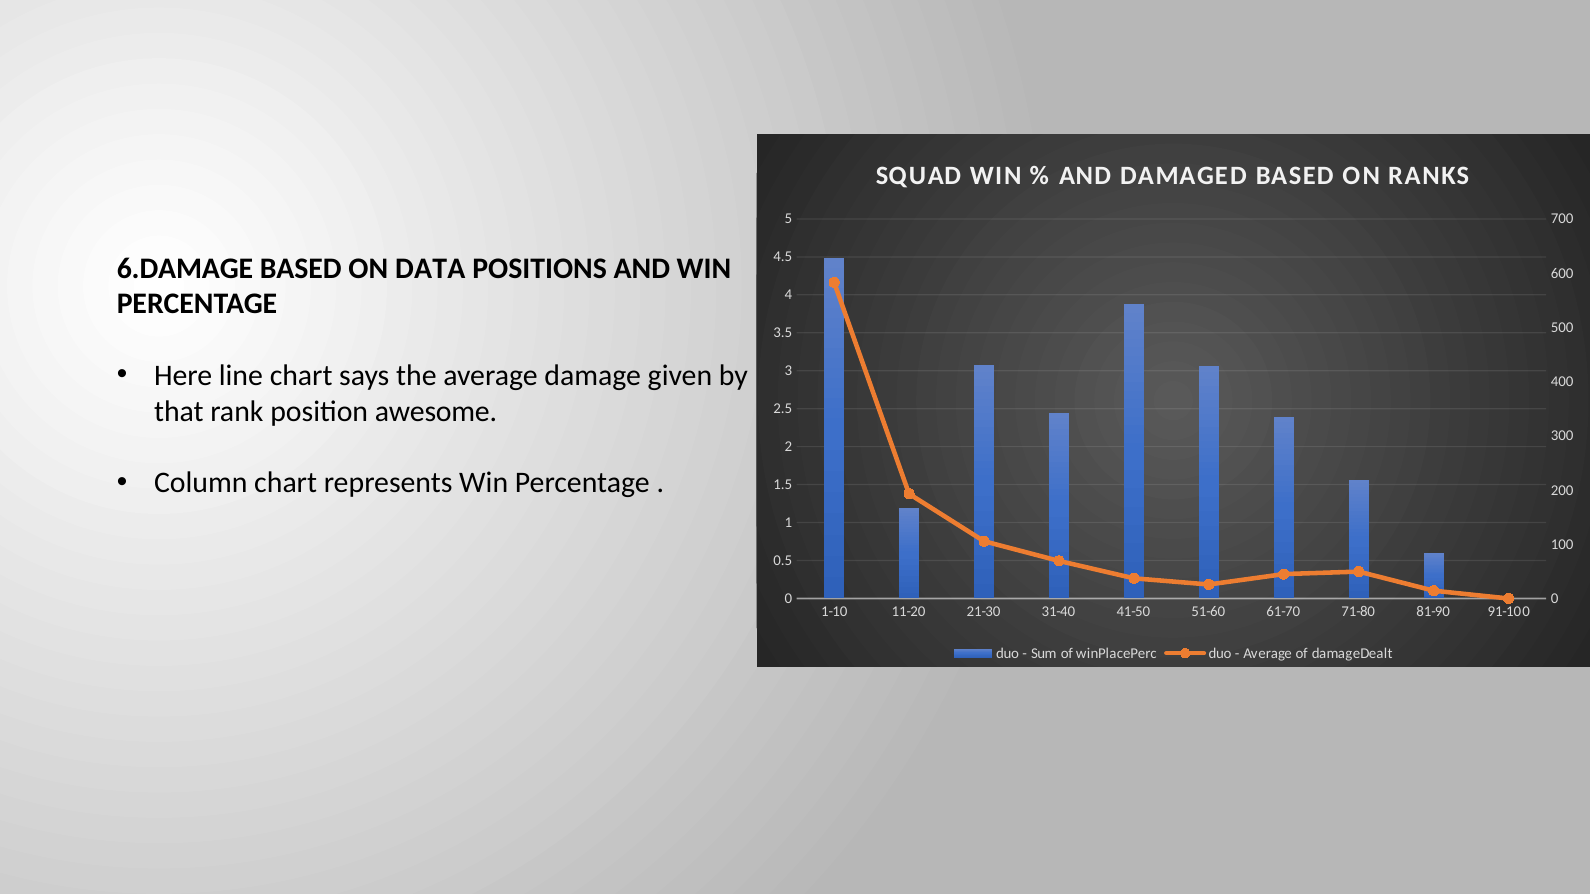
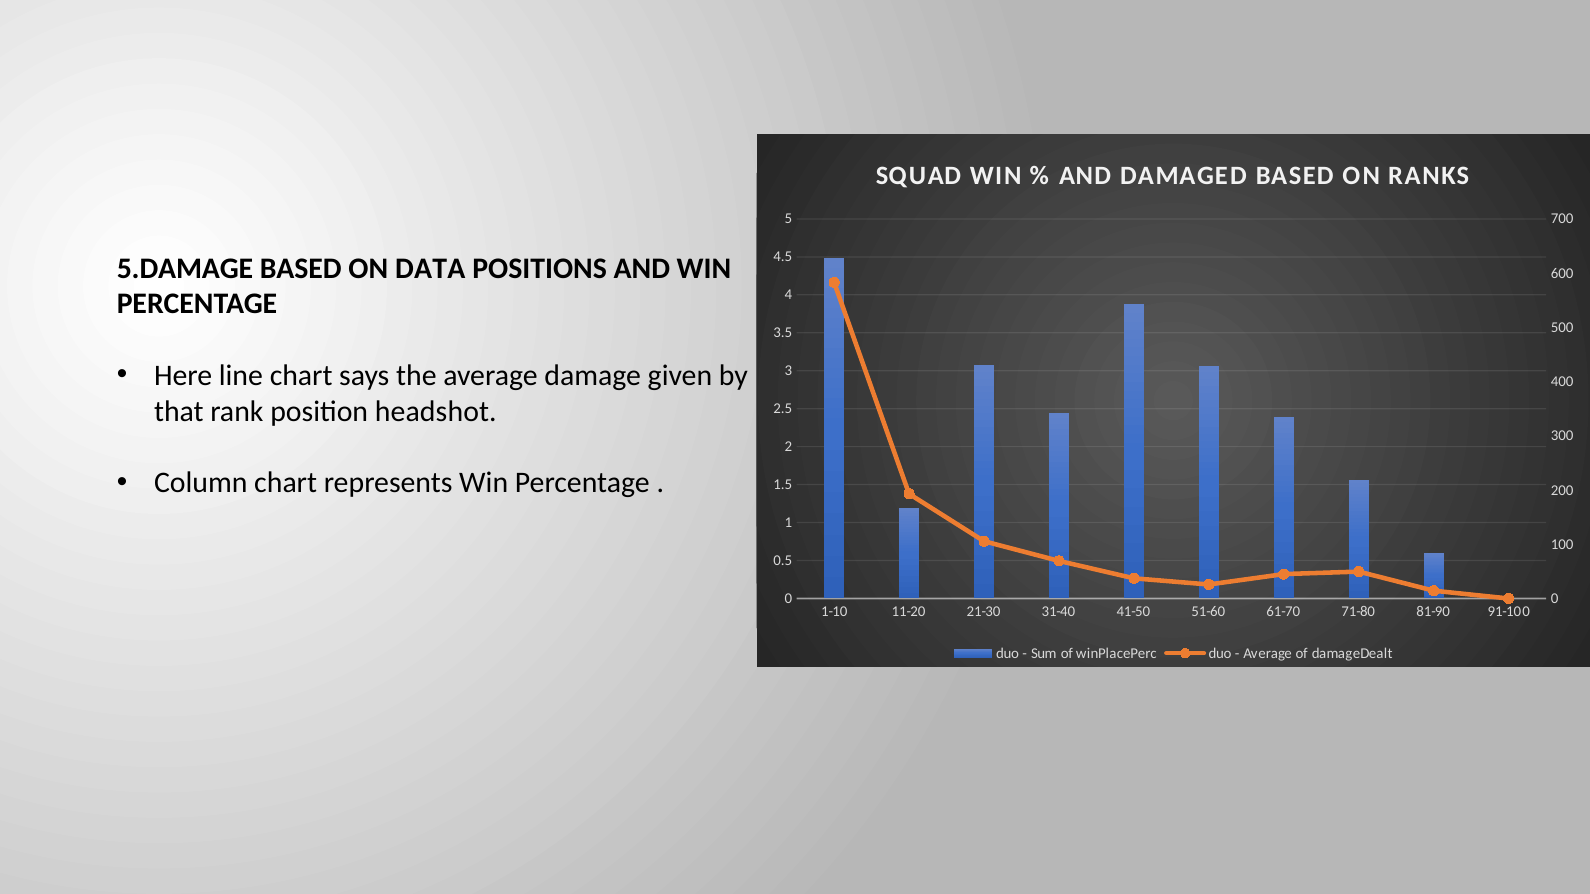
6.DAMAGE: 6.DAMAGE -> 5.DAMAGE
awesome: awesome -> headshot
